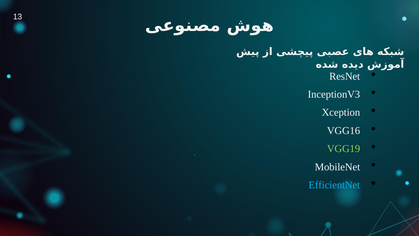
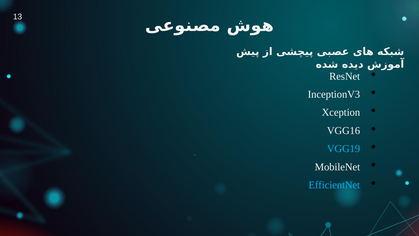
VGG19 colour: light green -> light blue
